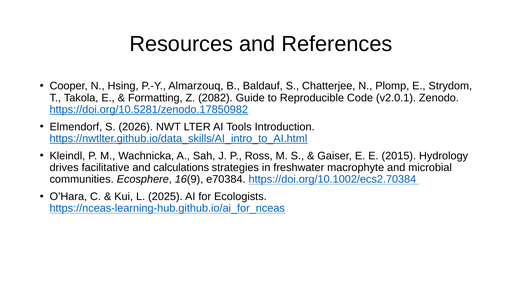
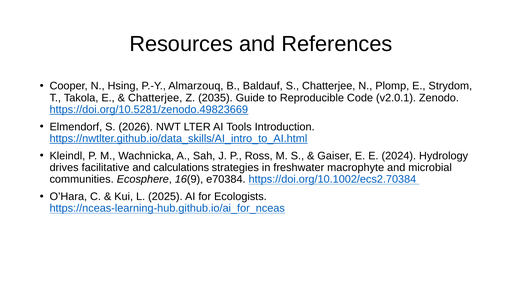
Formatting at (155, 98): Formatting -> Chatterjee
2082: 2082 -> 2035
https://doi.org/10.5281/zenodo.17850982: https://doi.org/10.5281/zenodo.17850982 -> https://doi.org/10.5281/zenodo.49823669
2015: 2015 -> 2024
